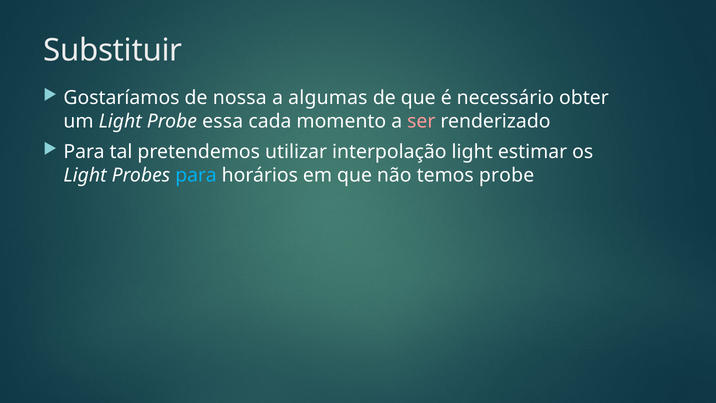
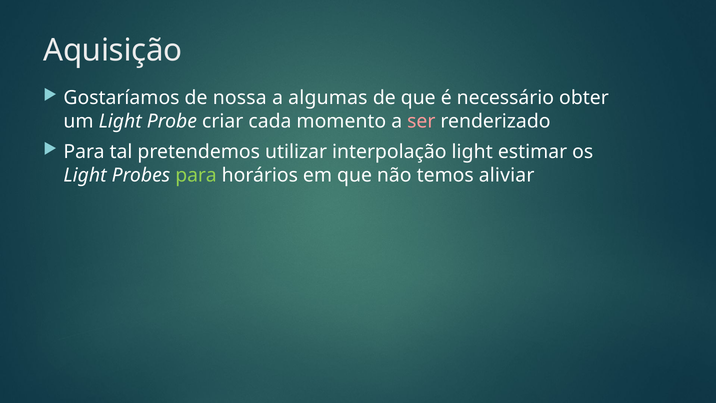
Substituir: Substituir -> Aquisição
essa: essa -> criar
para at (196, 175) colour: light blue -> light green
temos probe: probe -> aliviar
